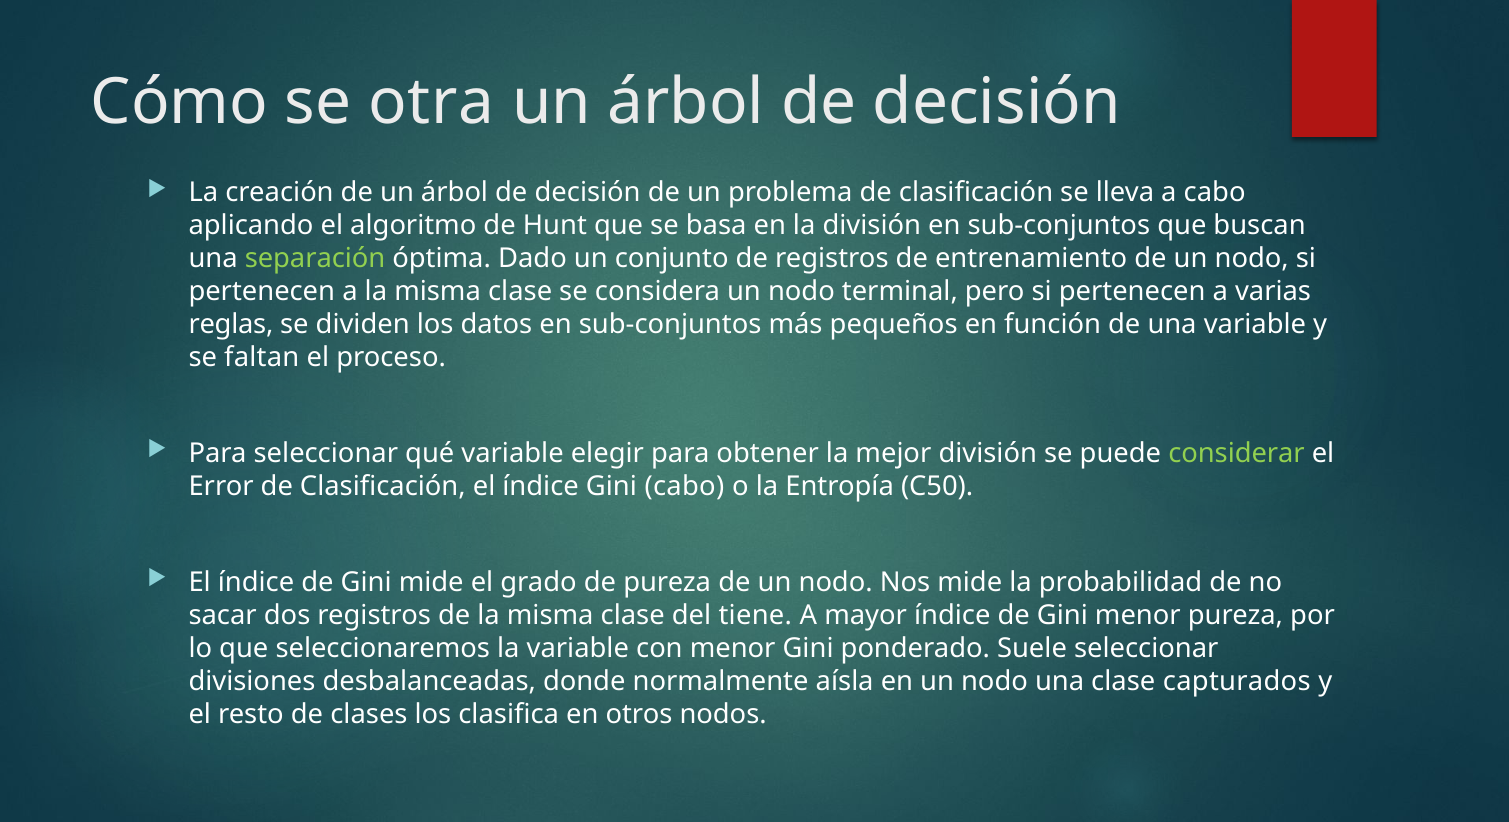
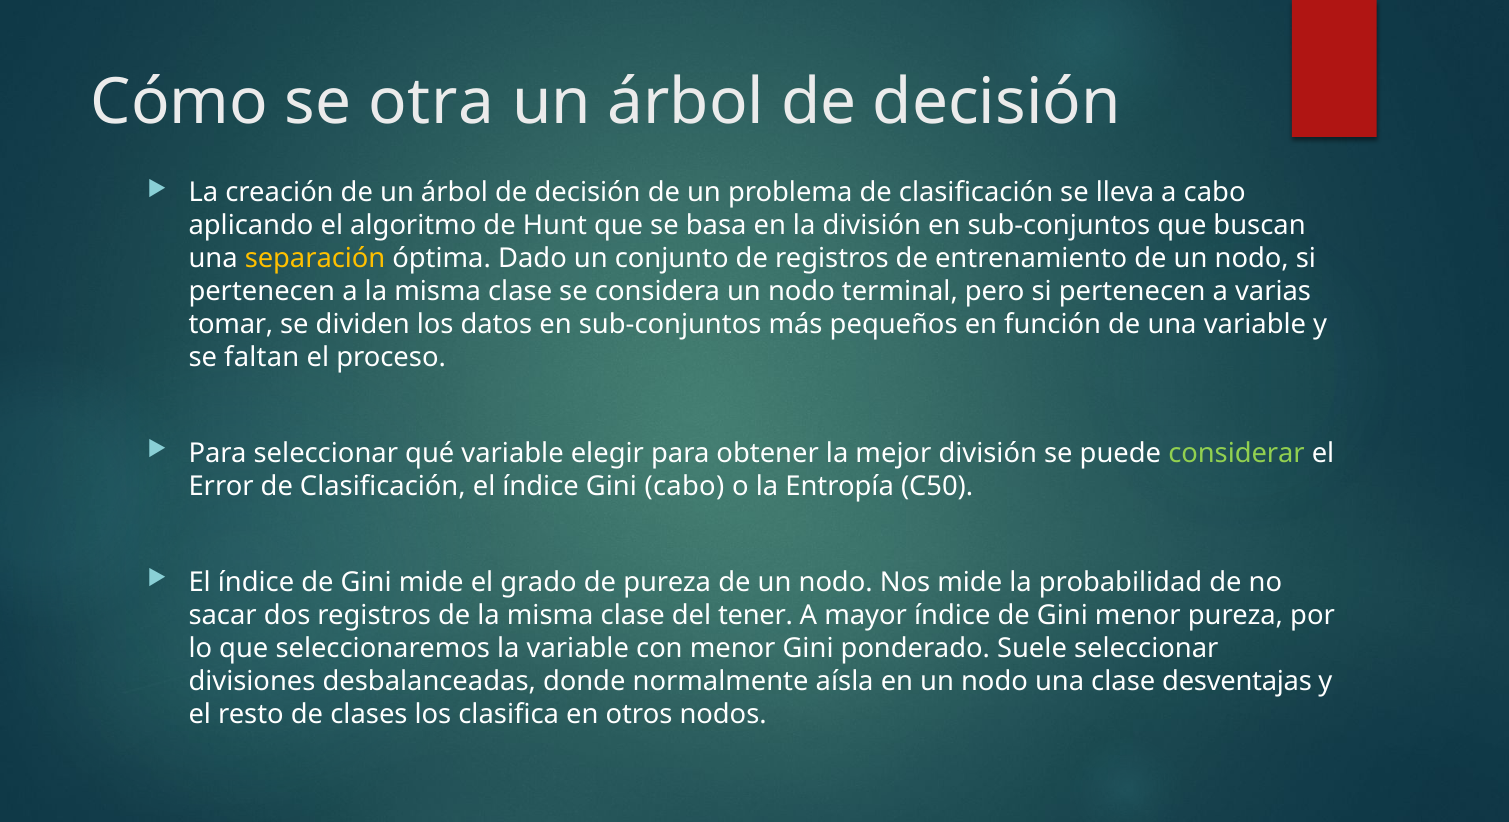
separación colour: light green -> yellow
reglas: reglas -> tomar
tiene: tiene -> tener
capturados: capturados -> desventajas
